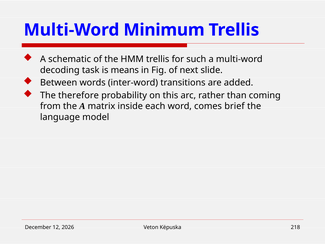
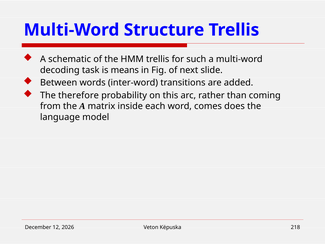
Minimum: Minimum -> Structure
brief: brief -> does
